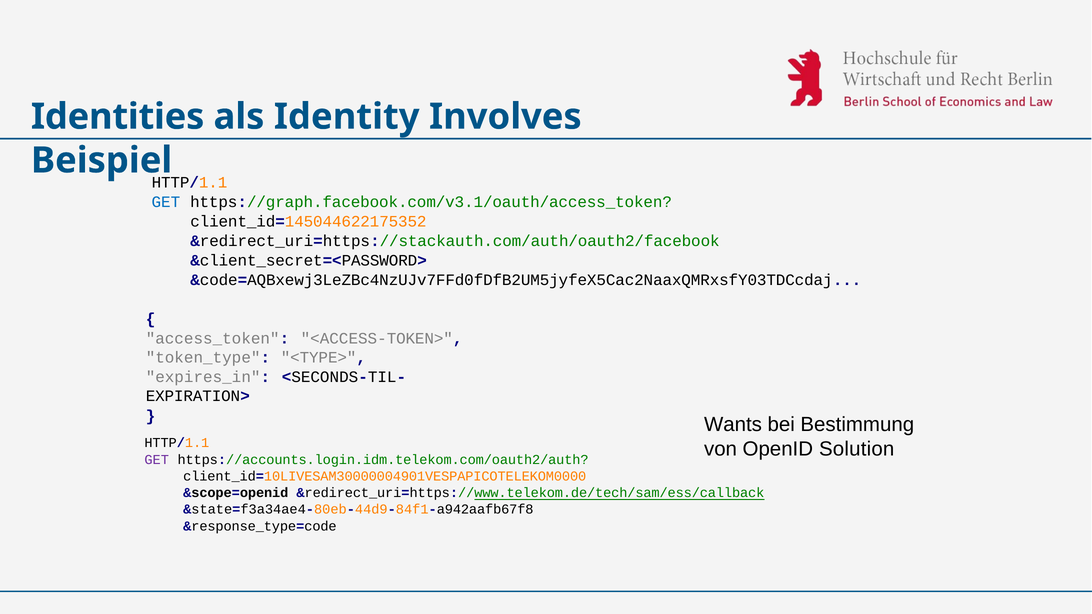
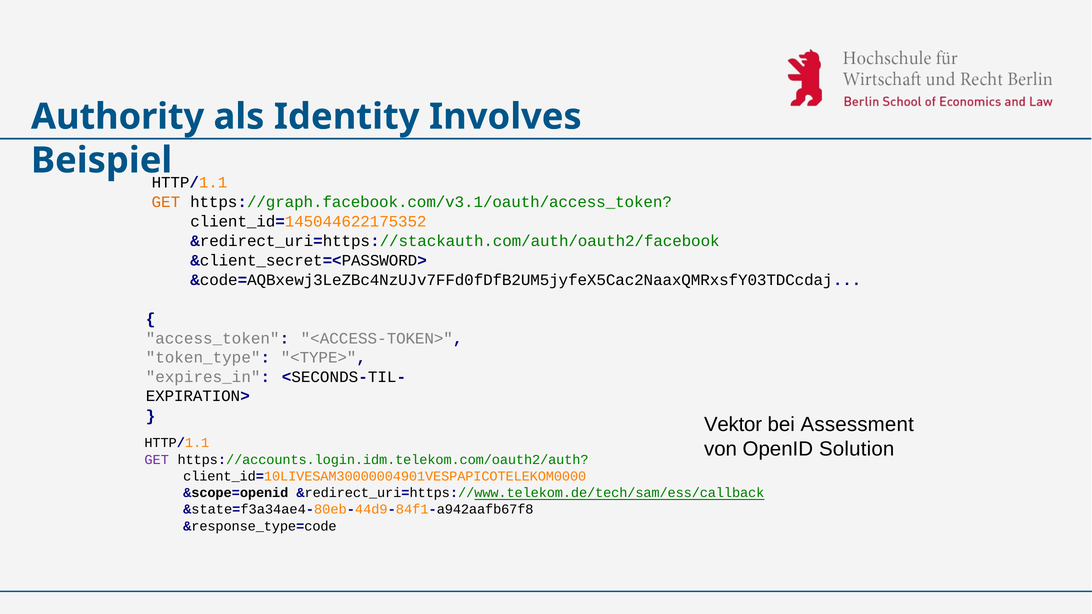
Identities: Identities -> Authority
GET at (166, 202) colour: blue -> orange
Wants: Wants -> Vektor
Bestimmung: Bestimmung -> Assessment
